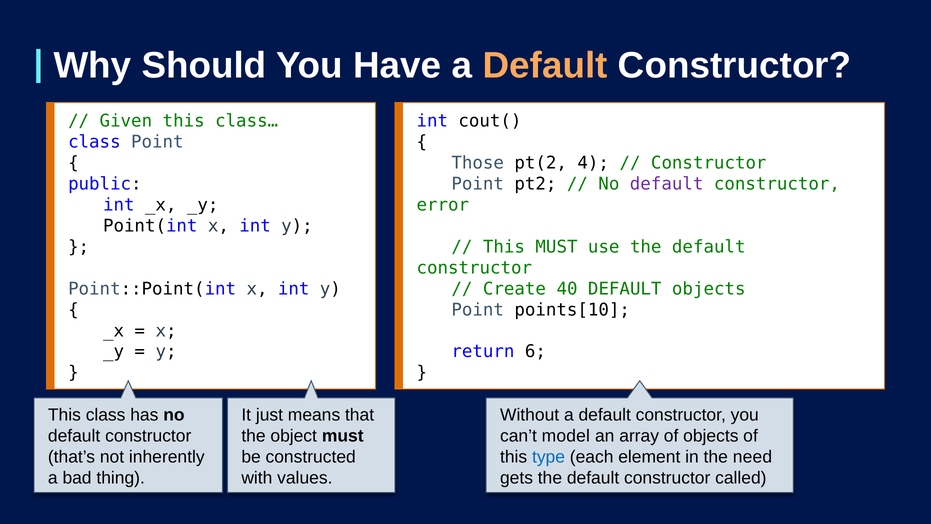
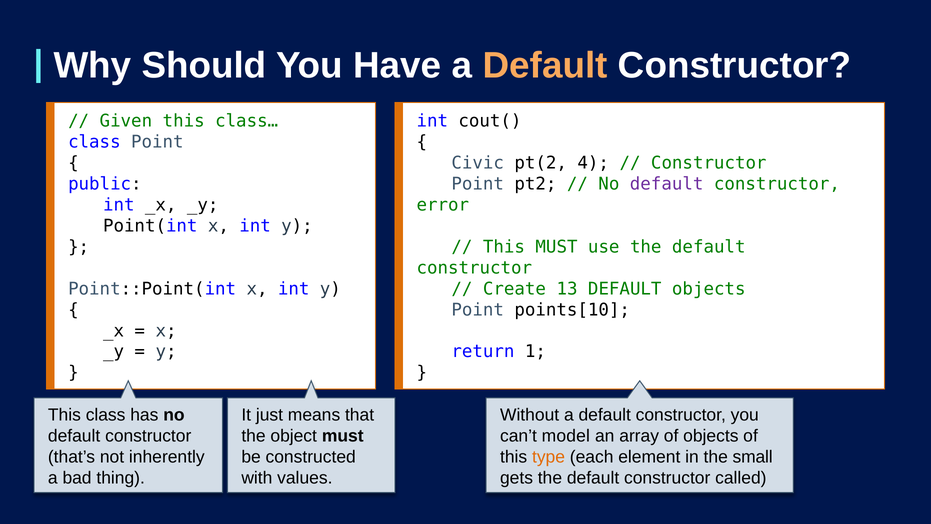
Those: Those -> Civic
40: 40 -> 13
6: 6 -> 1
type colour: blue -> orange
need: need -> small
